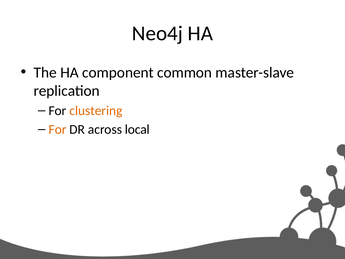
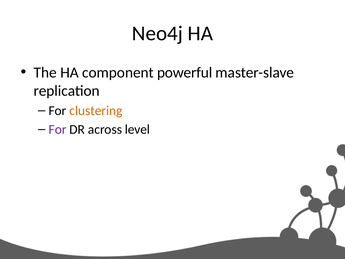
common: common -> powerful
For at (58, 129) colour: orange -> purple
local: local -> level
